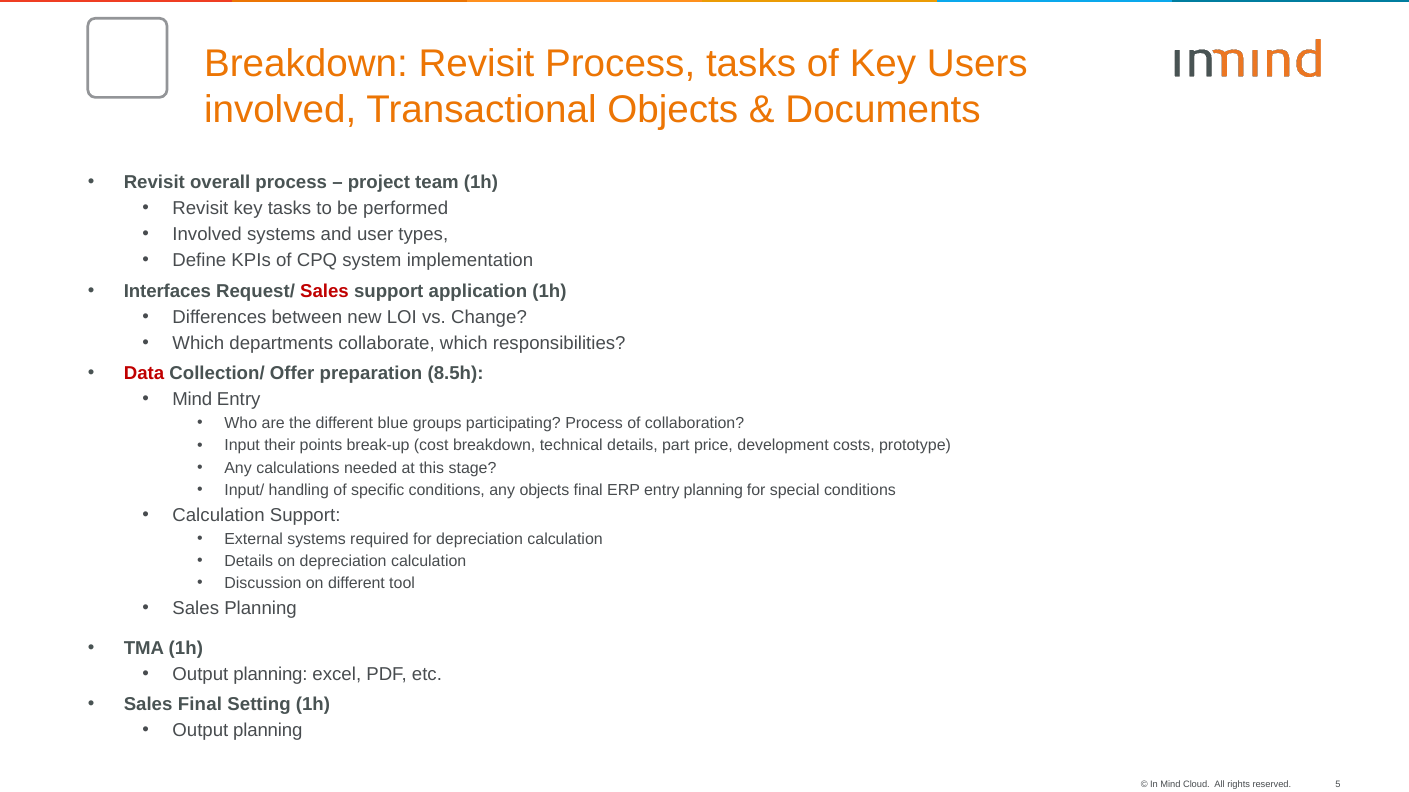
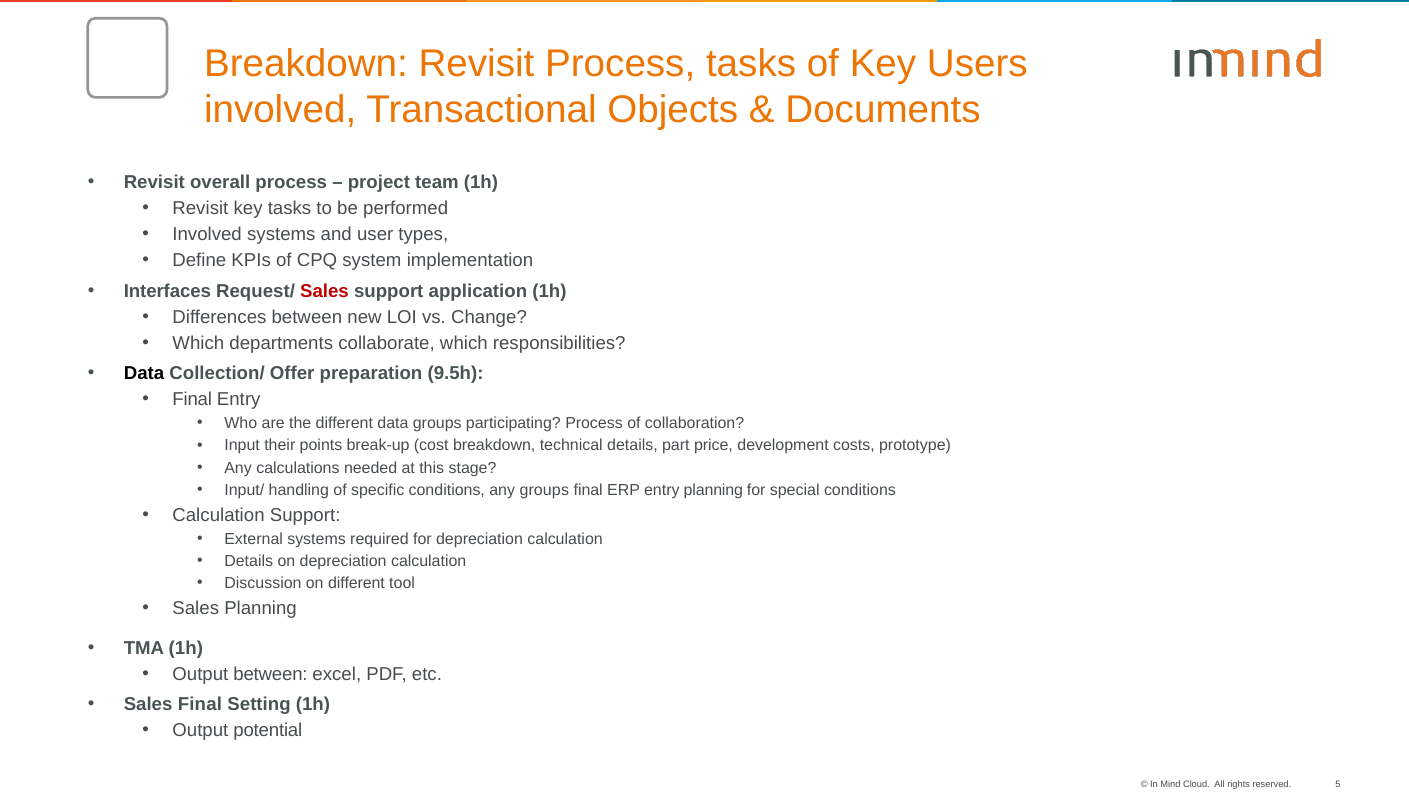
Data at (144, 374) colour: red -> black
8.5h: 8.5h -> 9.5h
Mind at (192, 400): Mind -> Final
different blue: blue -> data
any objects: objects -> groups
planning at (270, 675): planning -> between
planning at (268, 731): planning -> potential
